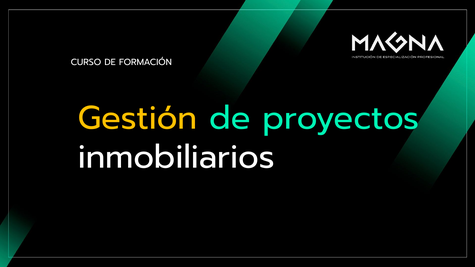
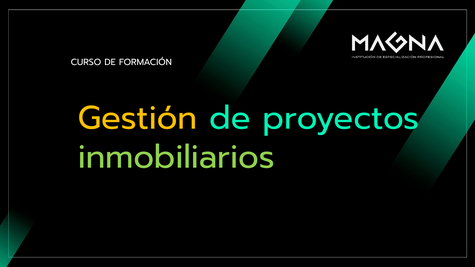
inmobiliarios colour: white -> light green
